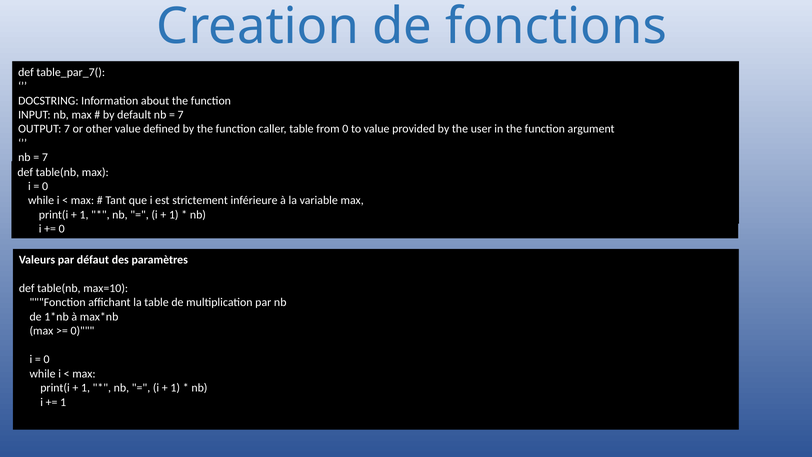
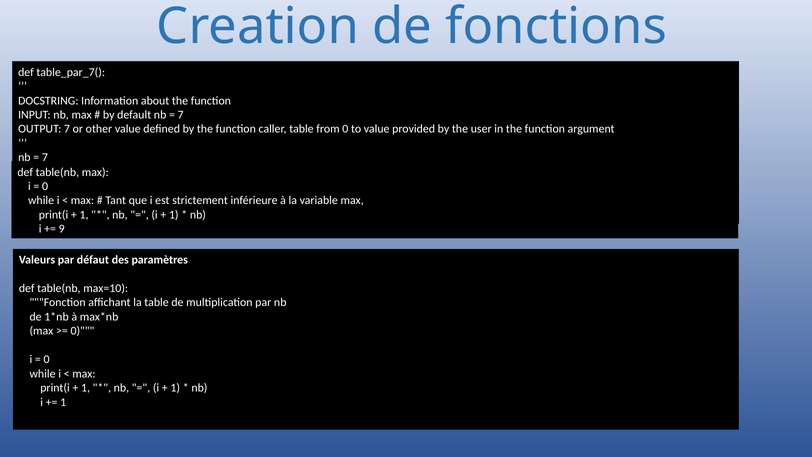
0 at (62, 229): 0 -> 9
